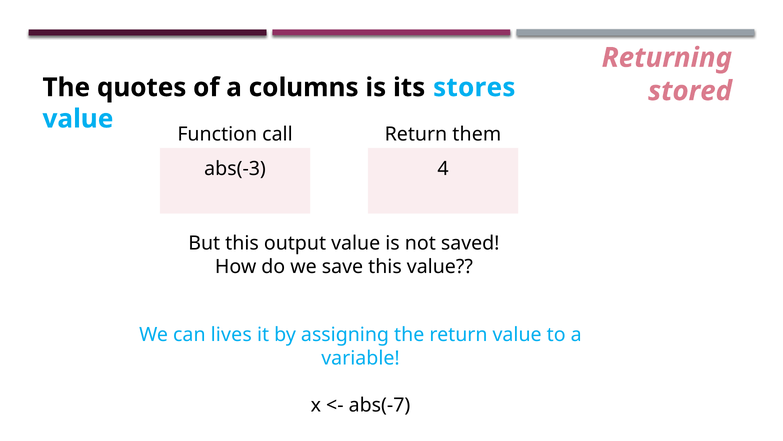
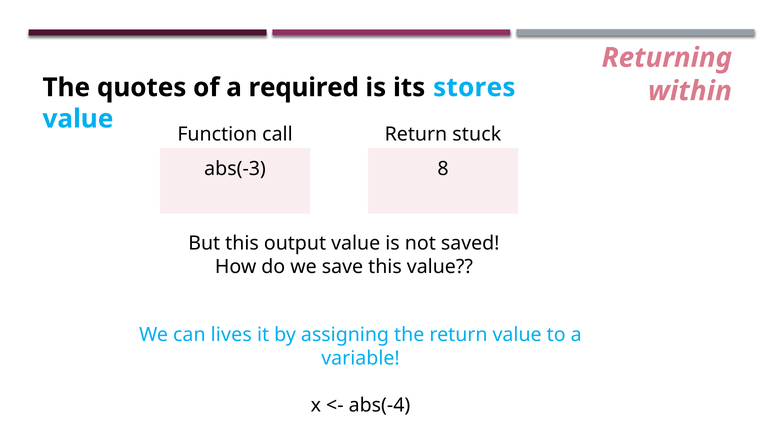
columns: columns -> required
stored: stored -> within
them: them -> stuck
4: 4 -> 8
abs(-7: abs(-7 -> abs(-4
